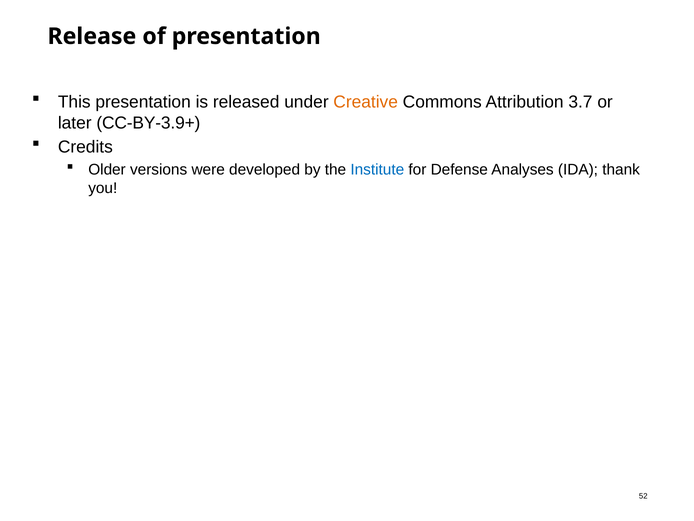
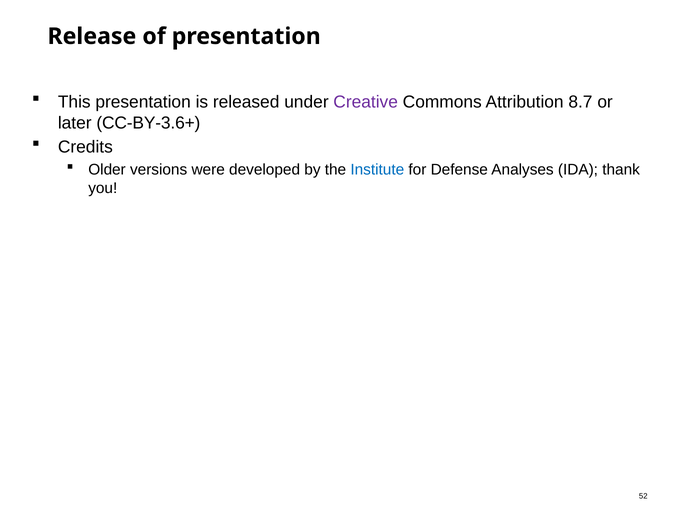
Creative colour: orange -> purple
3.7: 3.7 -> 8.7
CC-BY-3.9+: CC-BY-3.9+ -> CC-BY-3.6+
